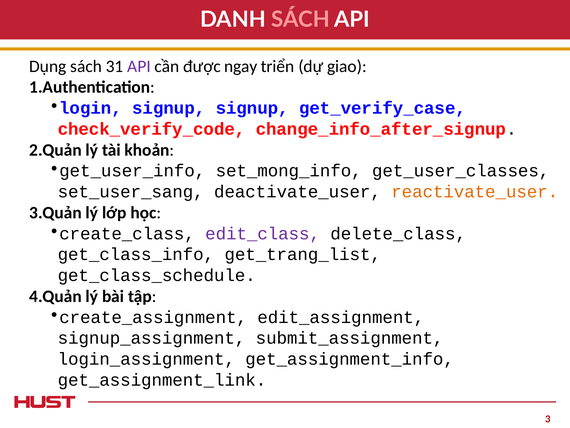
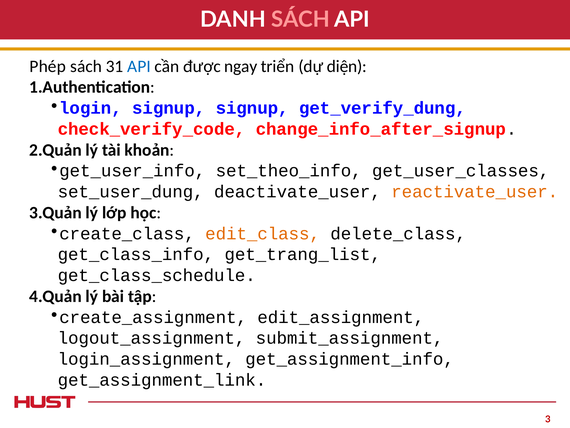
Dụng: Dụng -> Phép
API at (139, 66) colour: purple -> blue
giao: giao -> diện
get_verify_case: get_verify_case -> get_verify_dung
set_mong_info: set_mong_info -> set_theo_info
set_user_sang: set_user_sang -> set_user_dung
edit_class colour: purple -> orange
signup_assignment: signup_assignment -> logout_assignment
